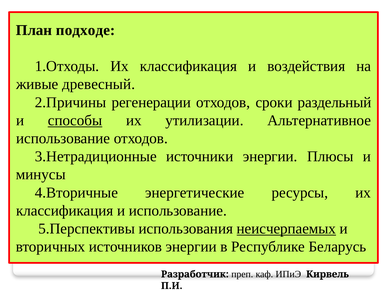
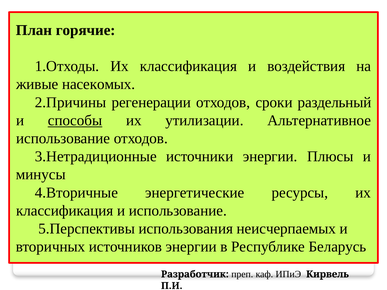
подходе: подходе -> горячие
древесный: древесный -> насекомых
неисчерпаемых underline: present -> none
